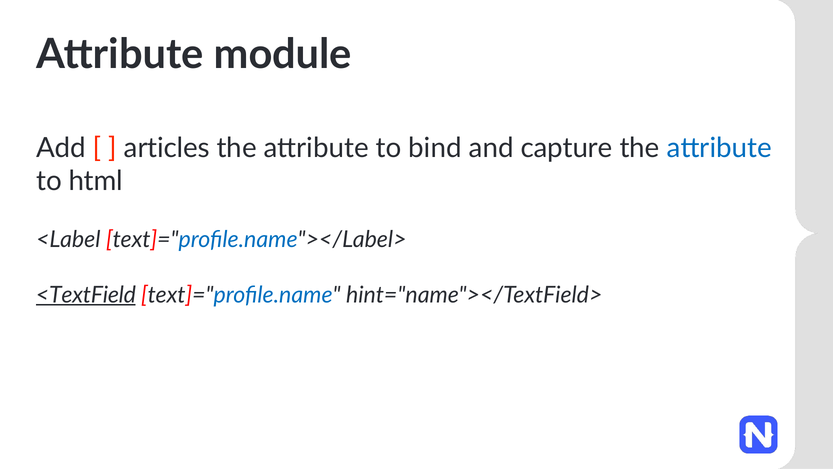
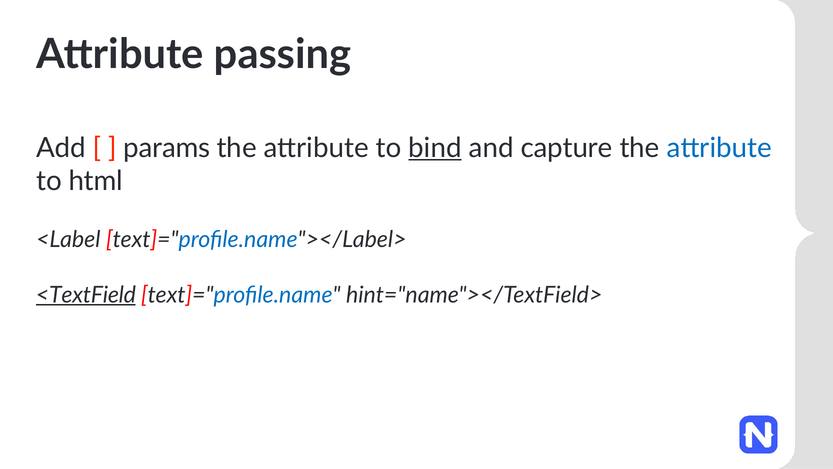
module: module -> passing
articles: articles -> params
bind underline: none -> present
